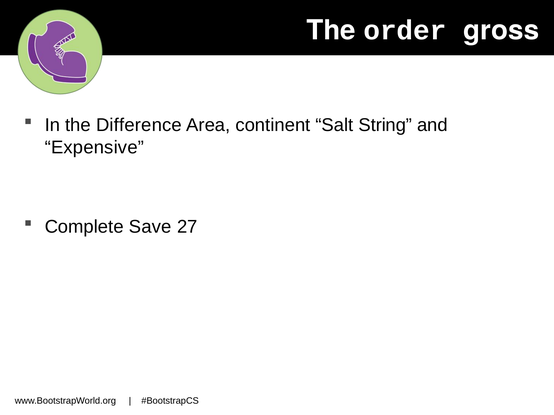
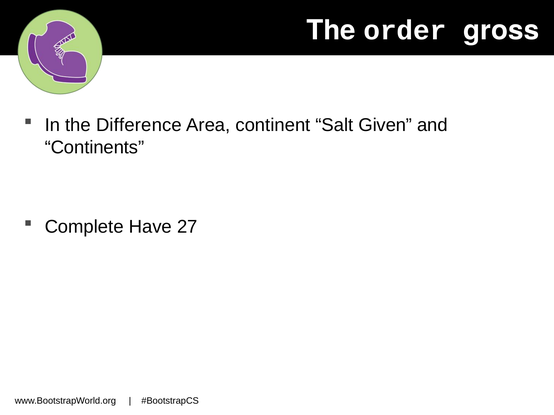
String: String -> Given
Expensive: Expensive -> Continents
Save: Save -> Have
